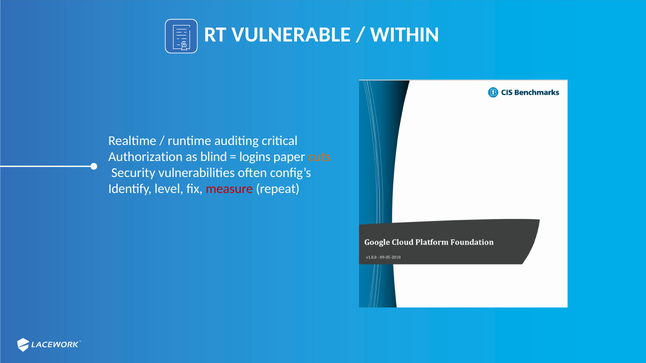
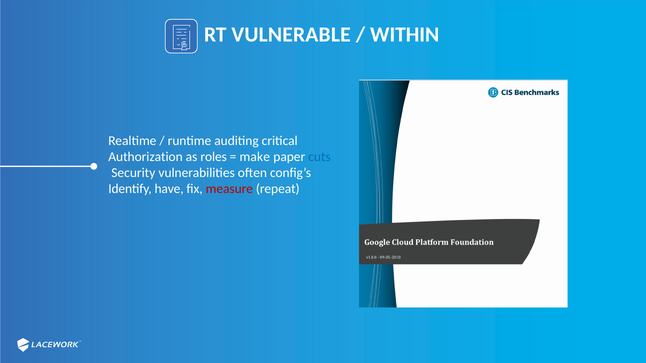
blind: blind -> roles
logins: logins -> make
cuts colour: orange -> blue
level: level -> have
